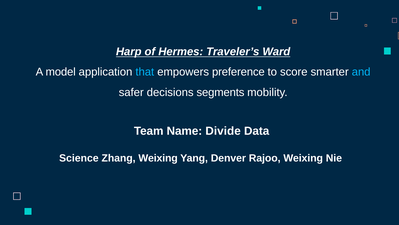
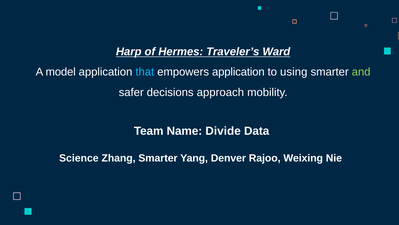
empowers preference: preference -> application
score: score -> using
and colour: light blue -> light green
segments: segments -> approach
Zhang Weixing: Weixing -> Smarter
